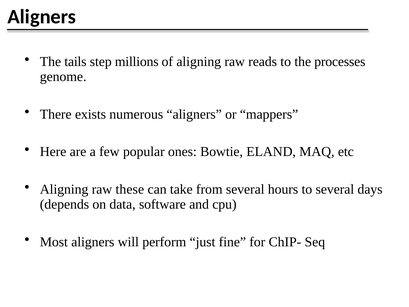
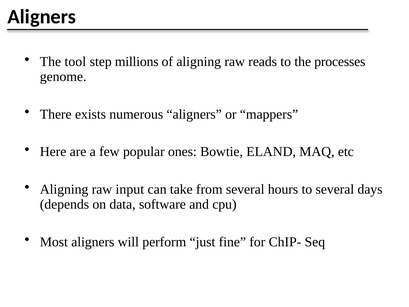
tails: tails -> tool
these: these -> input
